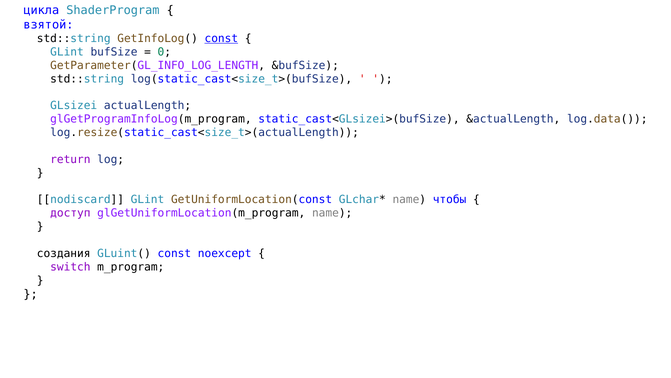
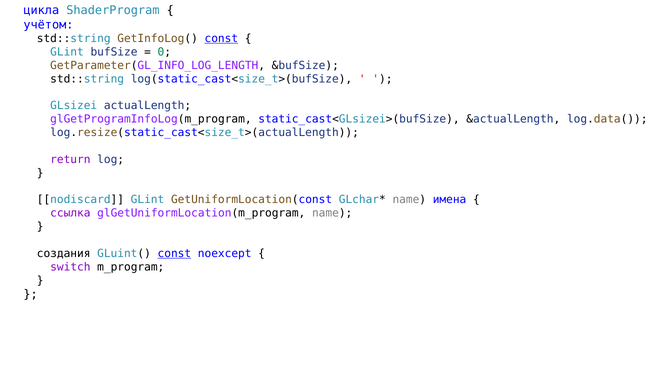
взятой: взятой -> учётом
чтобы: чтобы -> имена
доступ: доступ -> ссылка
const at (174, 253) underline: none -> present
